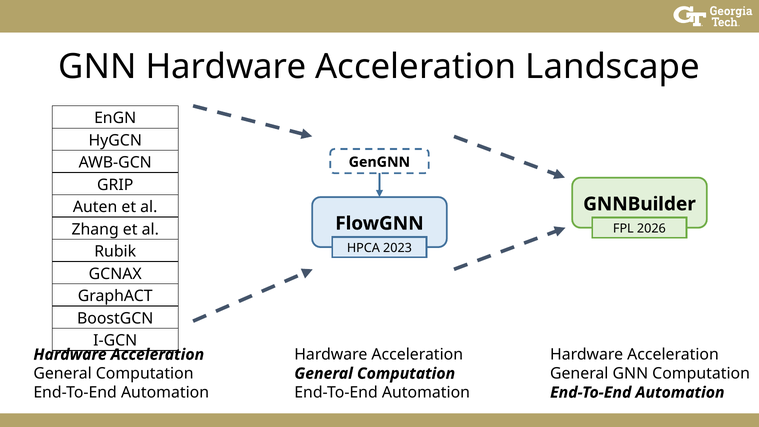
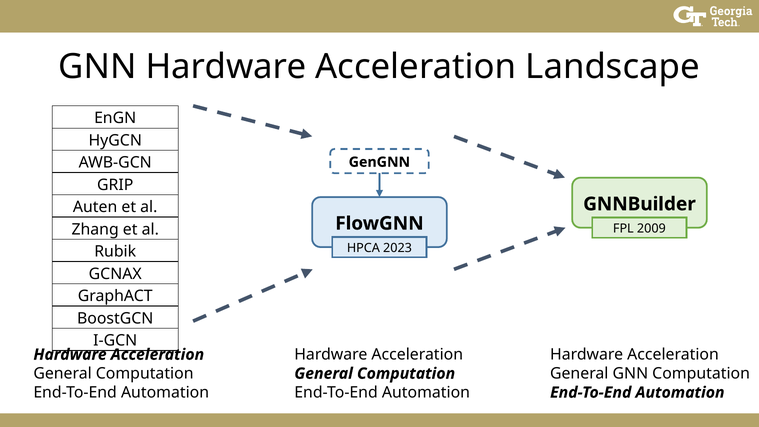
2026: 2026 -> 2009
